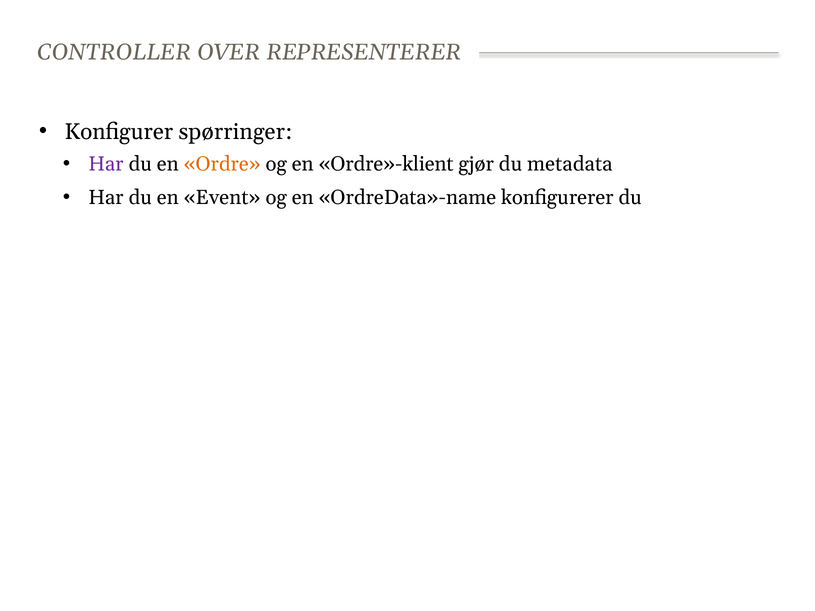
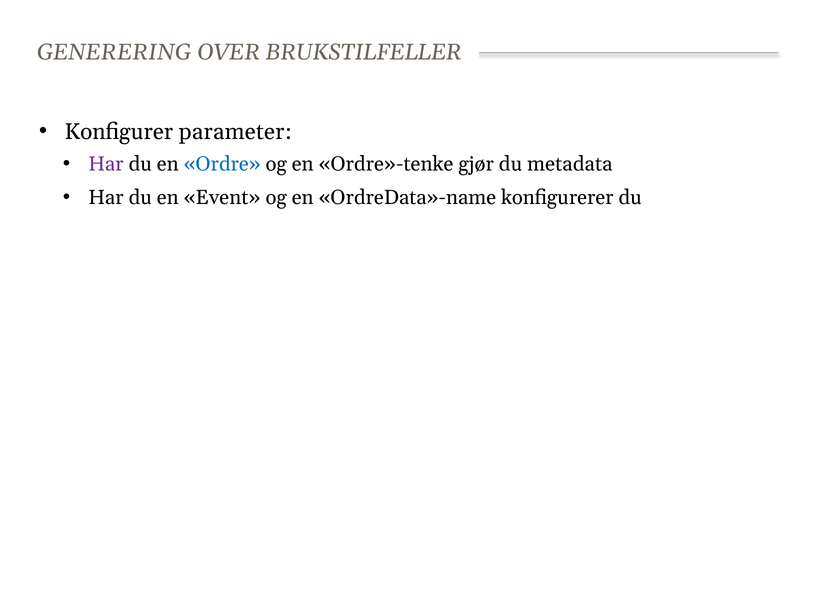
CONTROLLER: CONTROLLER -> GENERERING
REPRESENTERER: REPRESENTERER -> BRUKSTILFELLER
spørringer: spørringer -> parameter
Ordre colour: orange -> blue
Ordre»-klient: Ordre»-klient -> Ordre»-tenke
